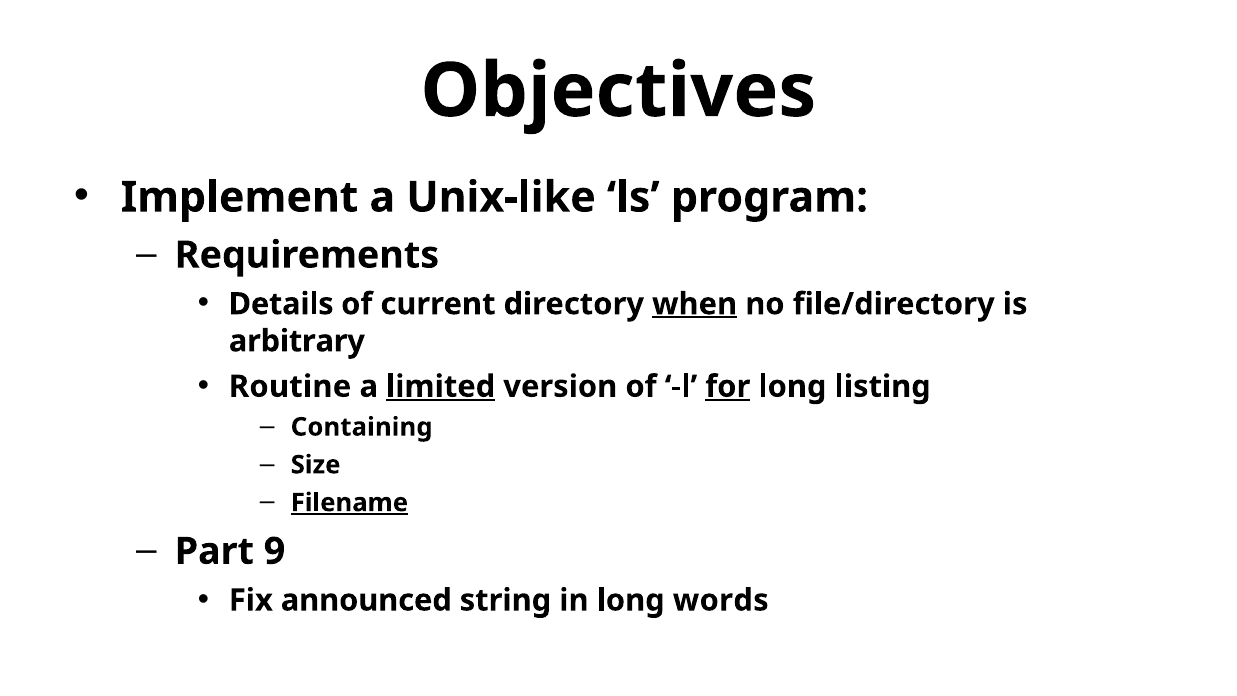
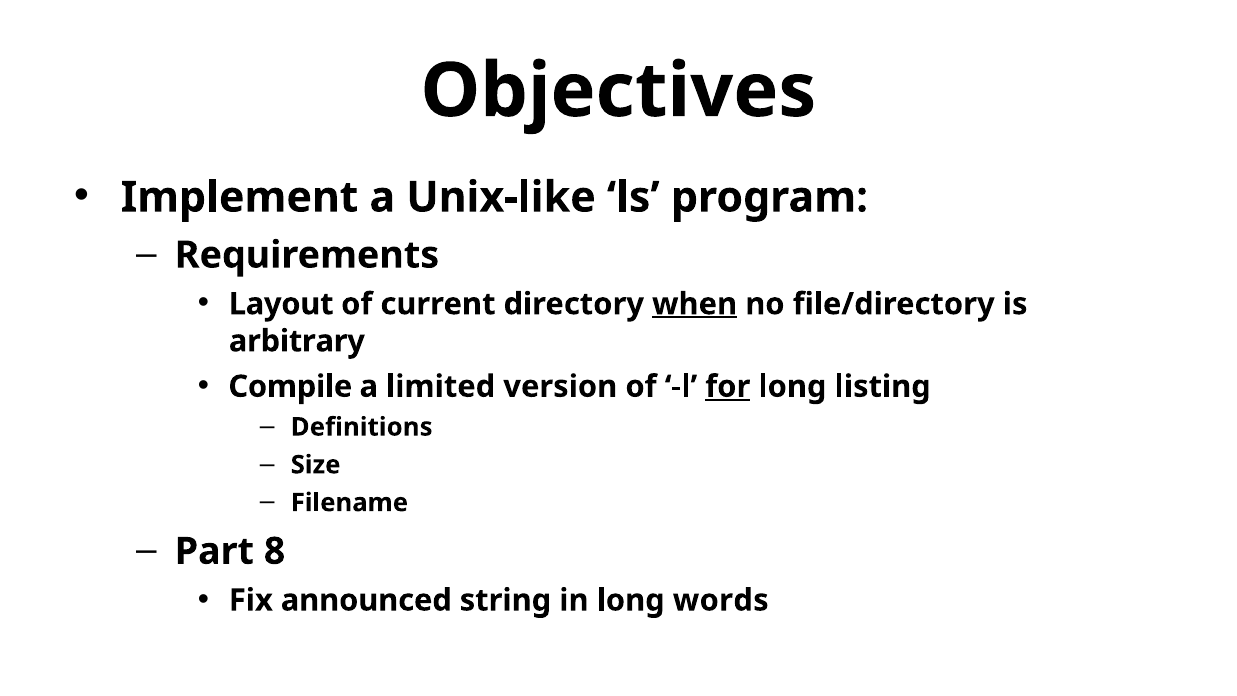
Details: Details -> Layout
Routine: Routine -> Compile
limited underline: present -> none
Containing: Containing -> Definitions
Filename underline: present -> none
9: 9 -> 8
